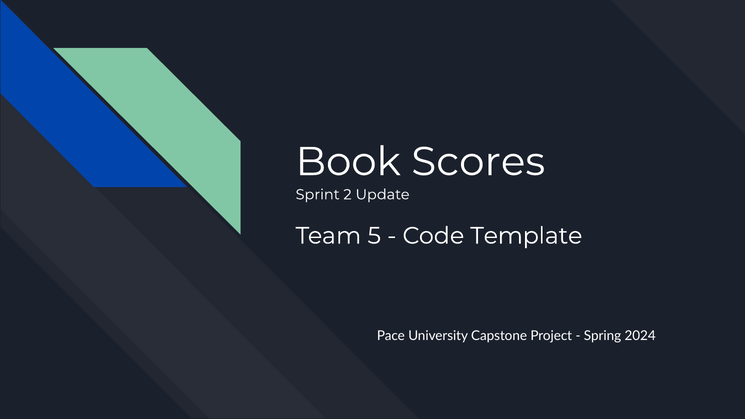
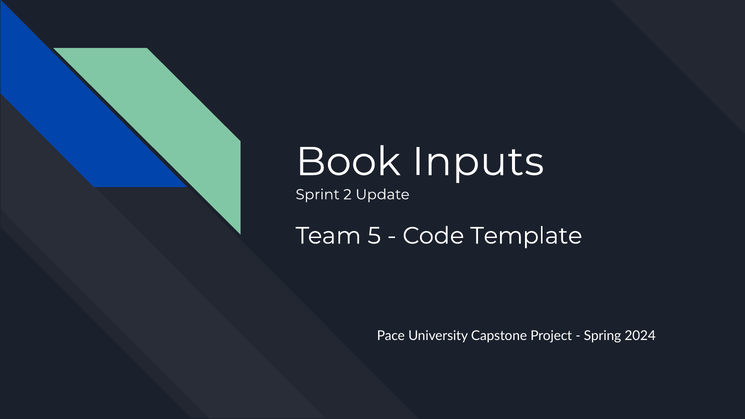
Scores: Scores -> Inputs
